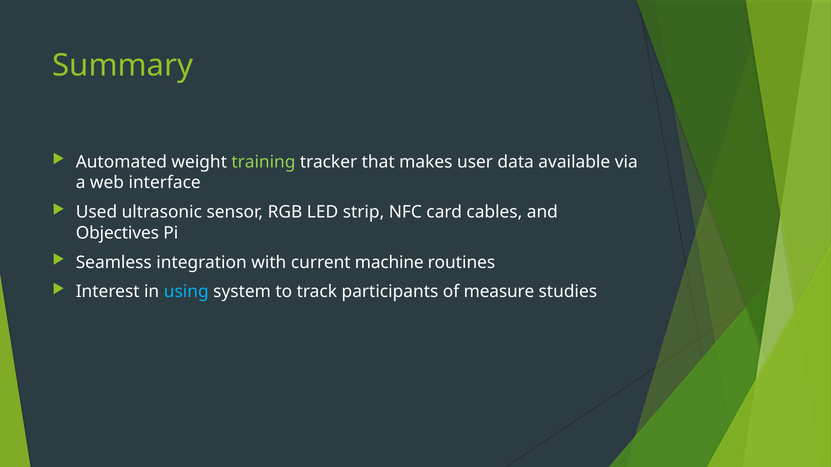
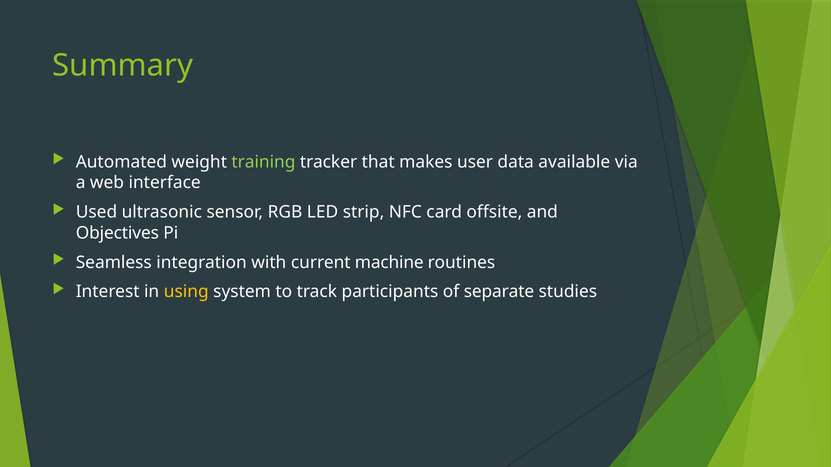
cables: cables -> offsite
using colour: light blue -> yellow
measure: measure -> separate
